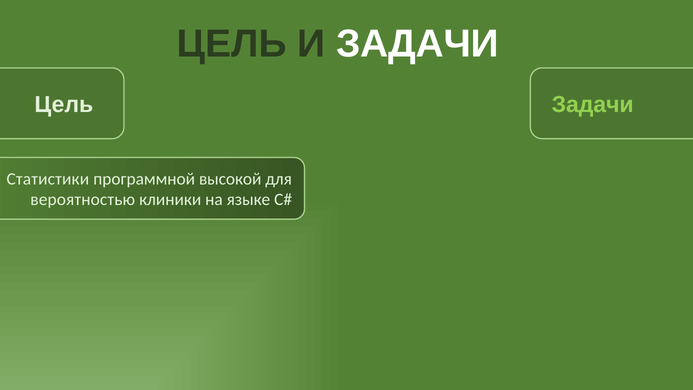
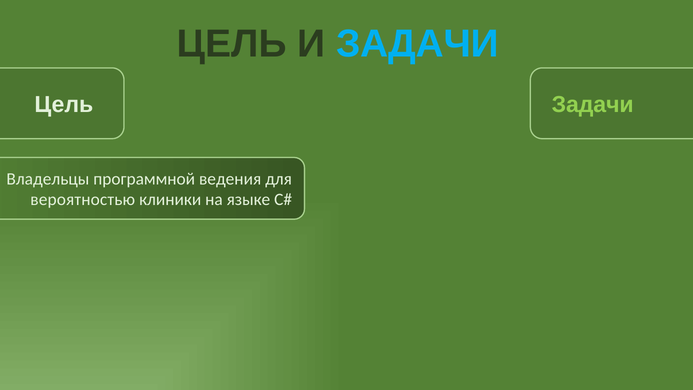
ЗАДАЧИ at (417, 44) colour: white -> light blue
Статистики: Статистики -> Владельцы
высокой: высокой -> ведения
